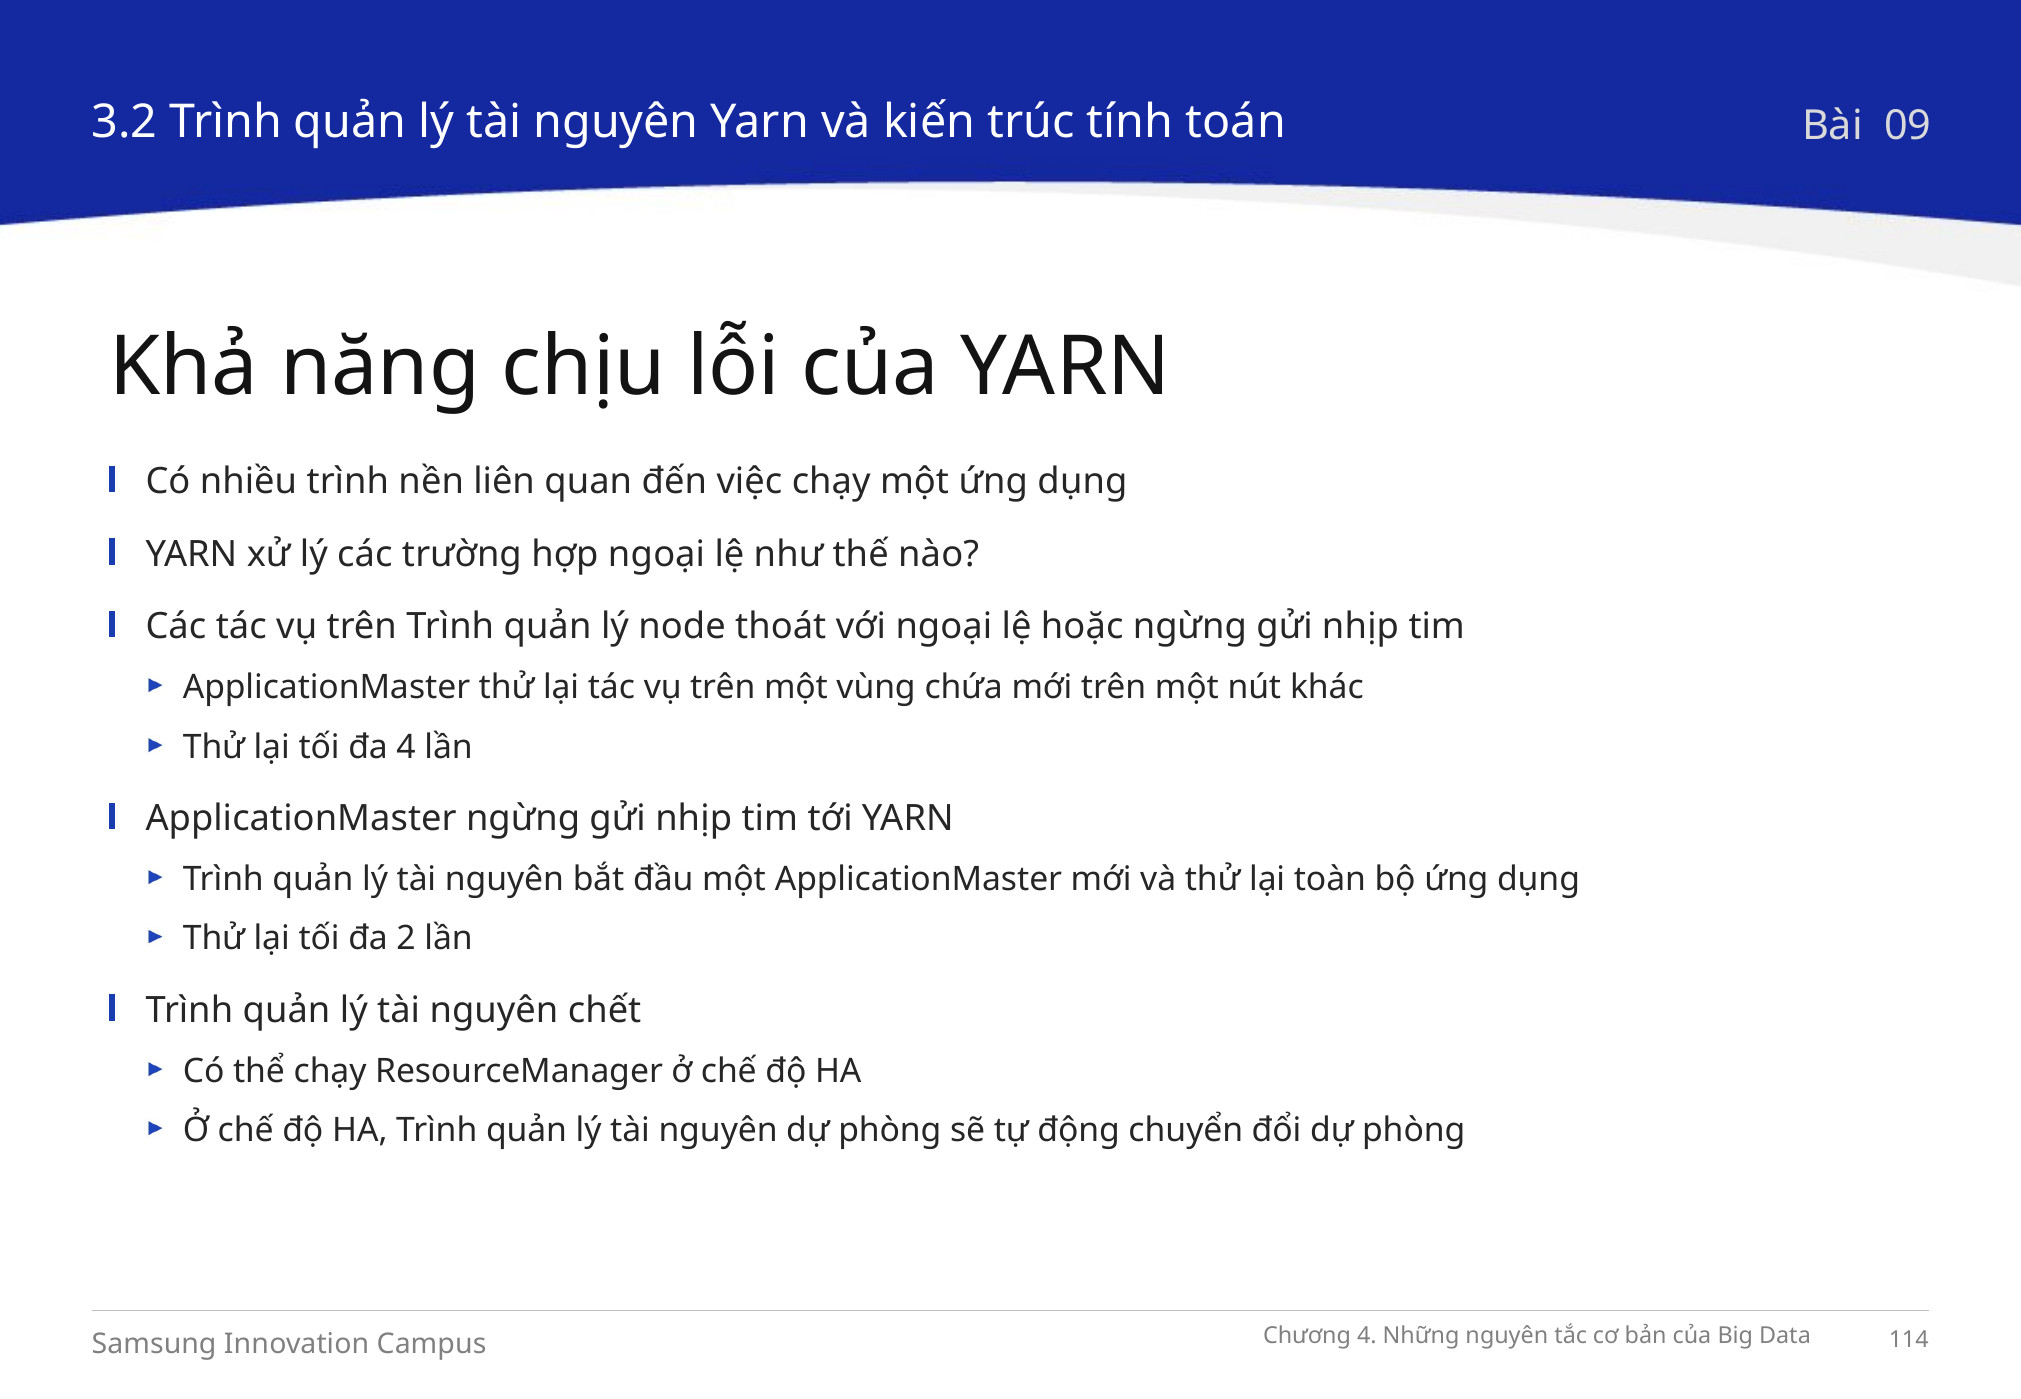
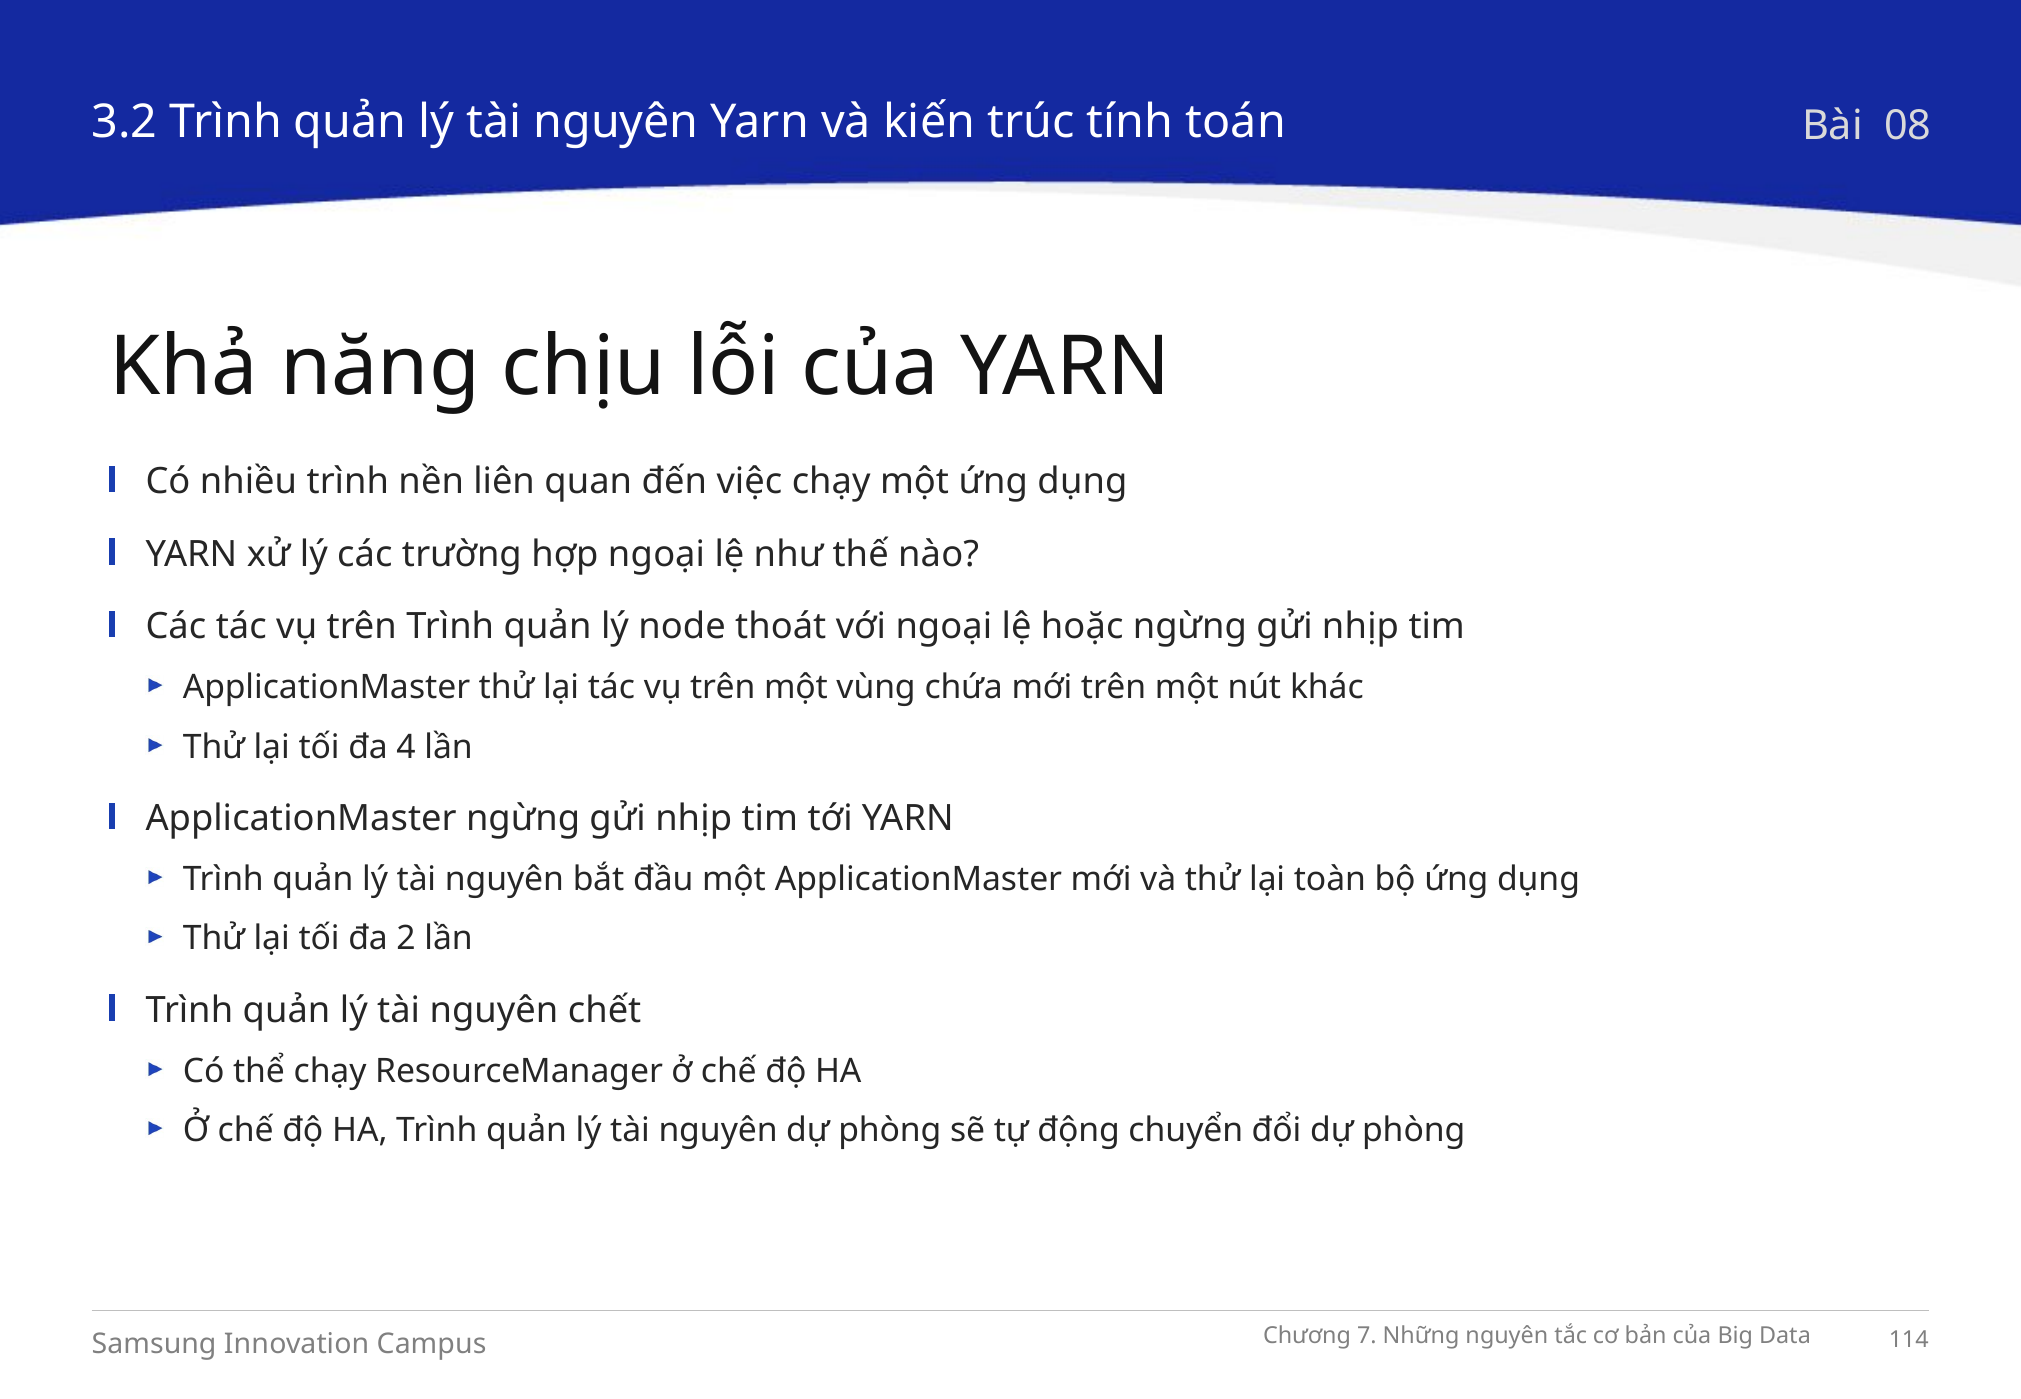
09: 09 -> 08
4 at (1367, 1336): 4 -> 7
